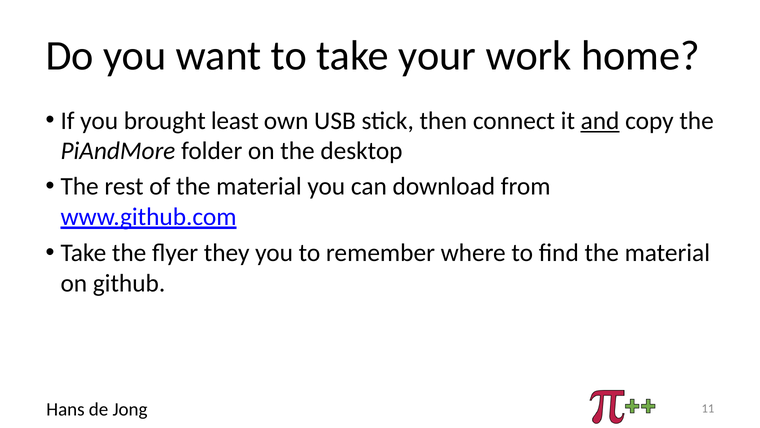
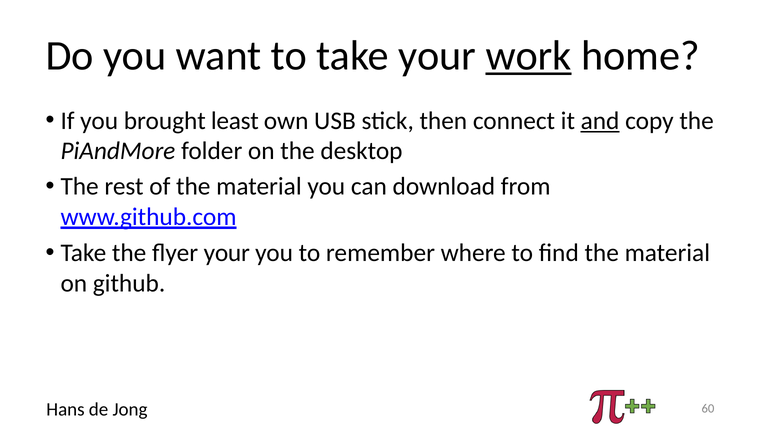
work underline: none -> present
flyer they: they -> your
11: 11 -> 60
